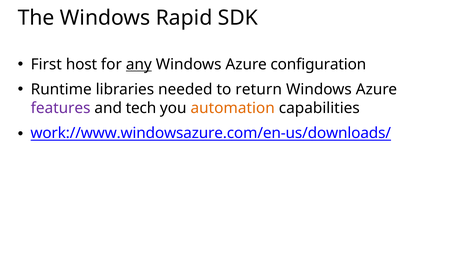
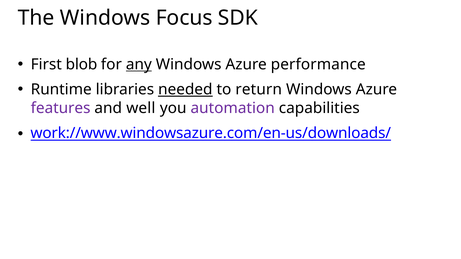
Rapid: Rapid -> Focus
host: host -> blob
configuration: configuration -> performance
needed underline: none -> present
tech: tech -> well
automation colour: orange -> purple
